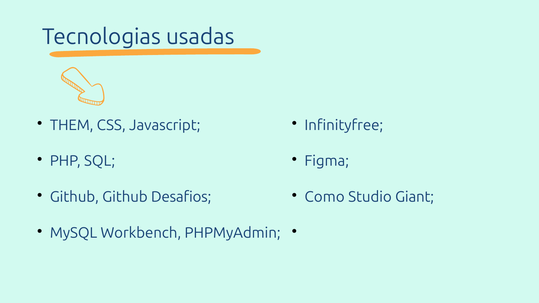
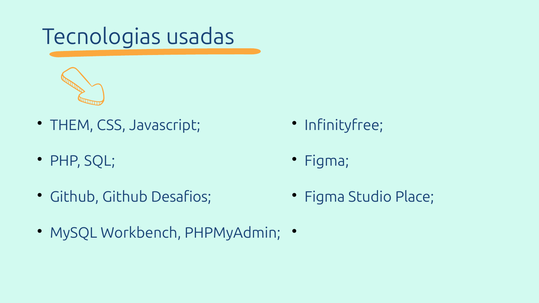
Como at (325, 197): Como -> Figma
Giant: Giant -> Place
